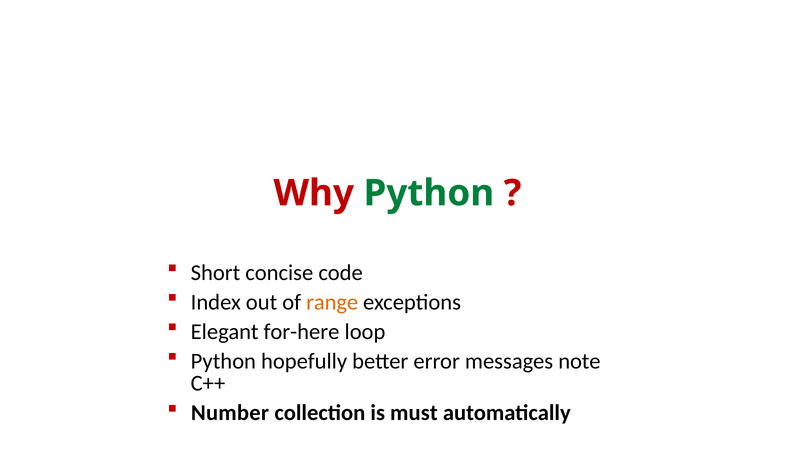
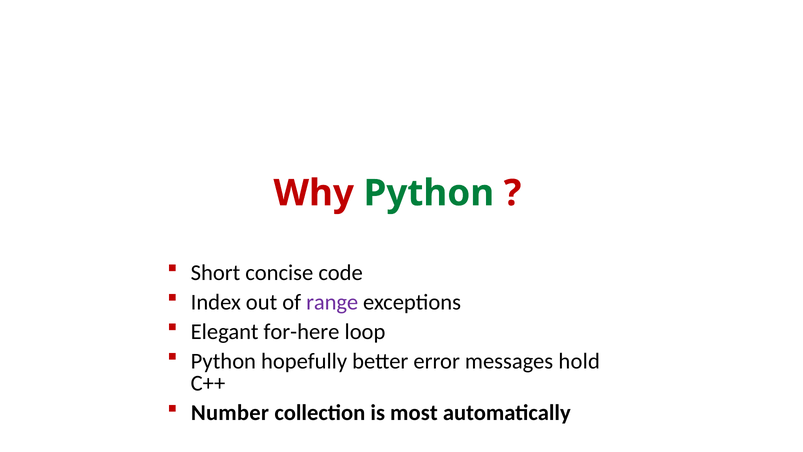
range colour: orange -> purple
note: note -> hold
must: must -> most
